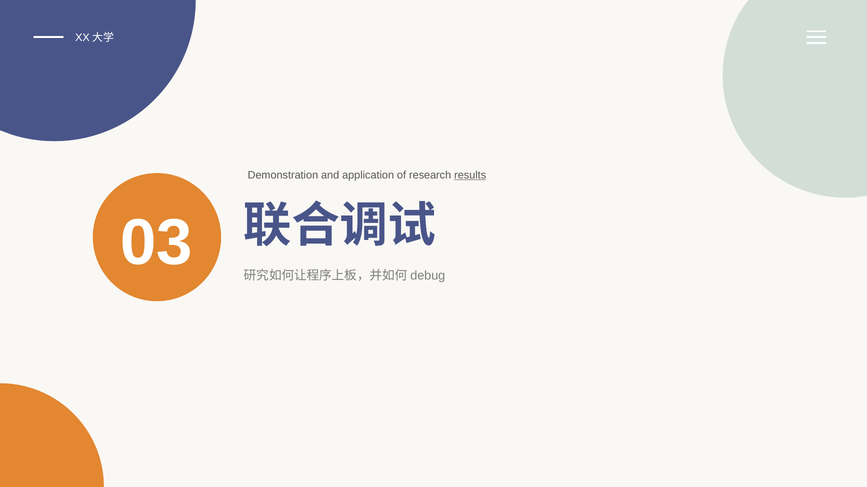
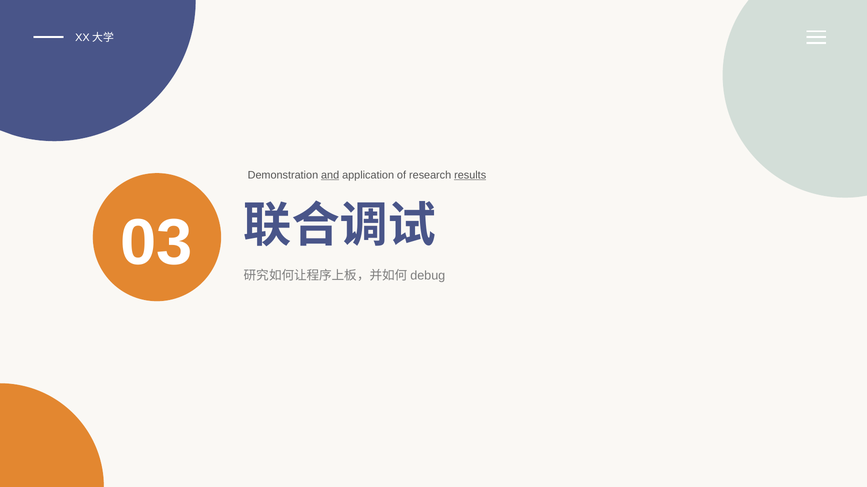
and underline: none -> present
